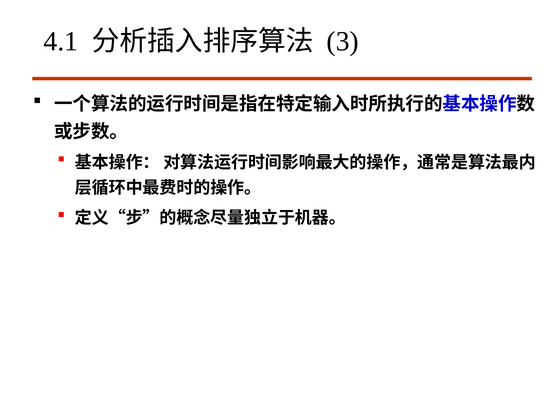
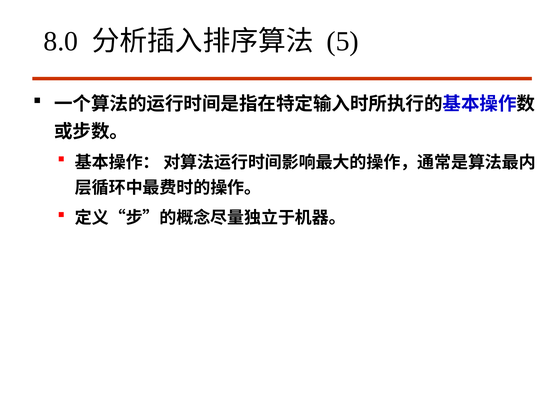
4.1: 4.1 -> 8.0
3: 3 -> 5
